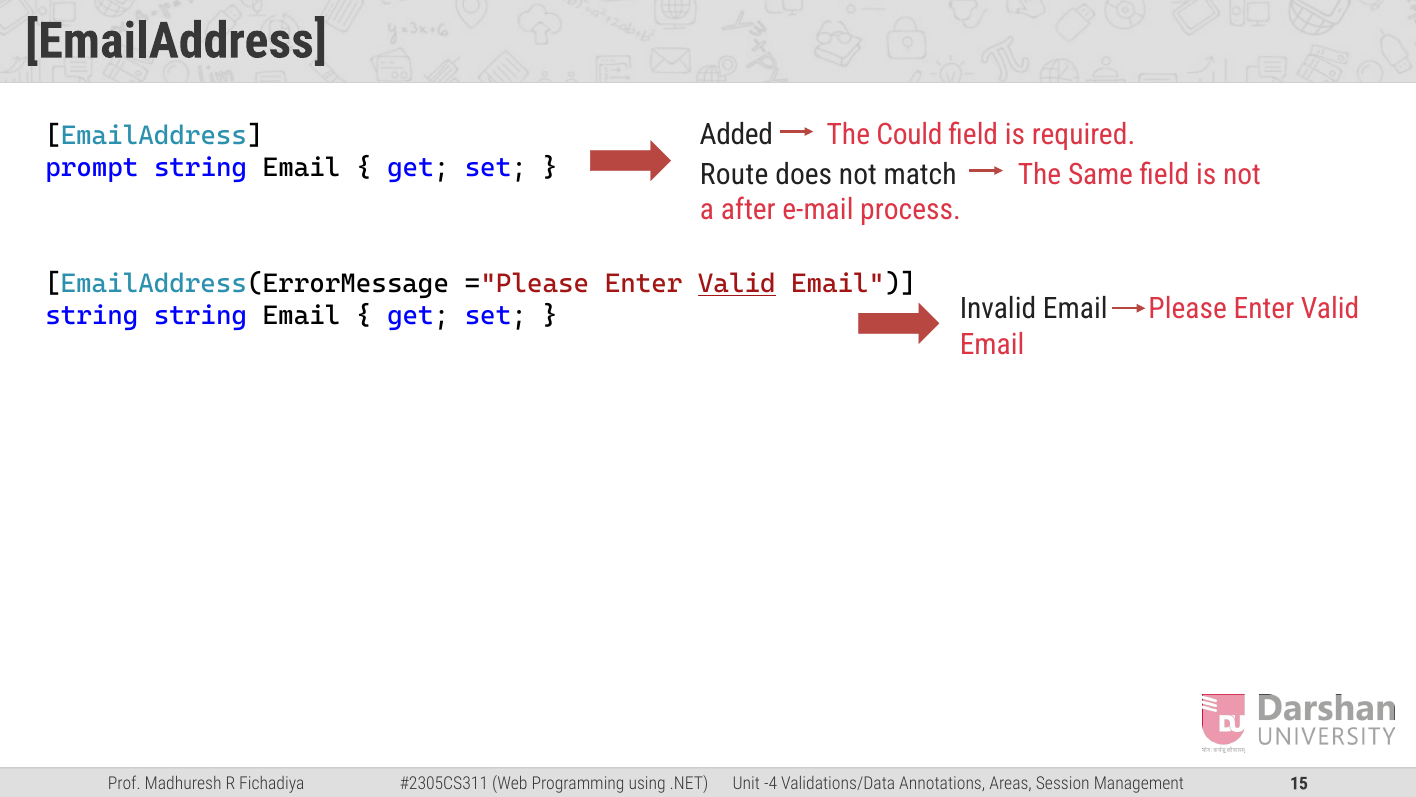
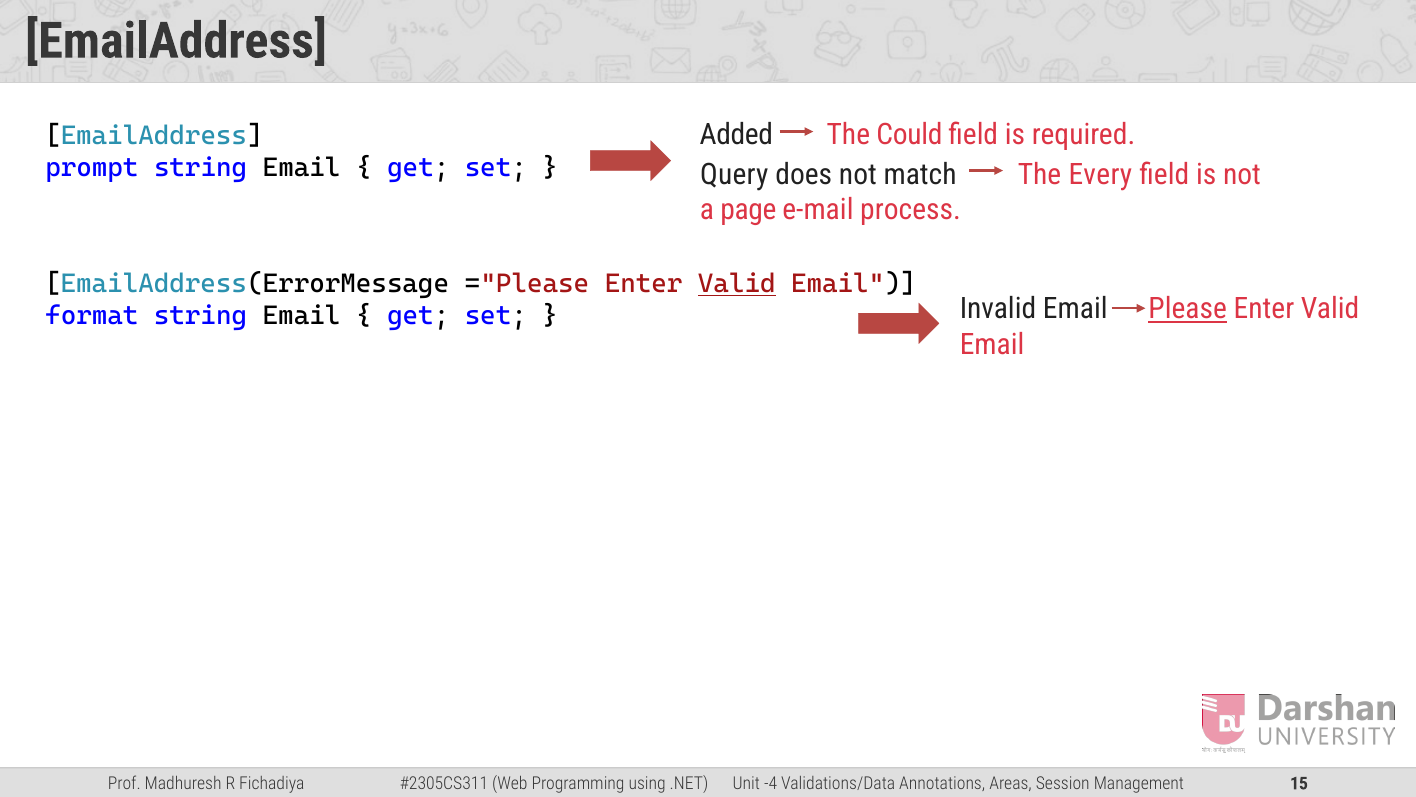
Route: Route -> Query
Same: Same -> Every
after: after -> page
string at (92, 316): string -> format
Please underline: none -> present
